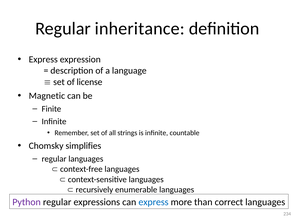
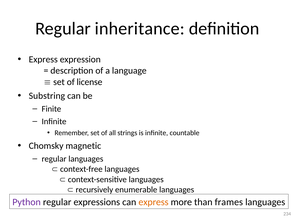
Magnetic: Magnetic -> Substring
simplifies: simplifies -> magnetic
express at (154, 202) colour: blue -> orange
correct: correct -> frames
